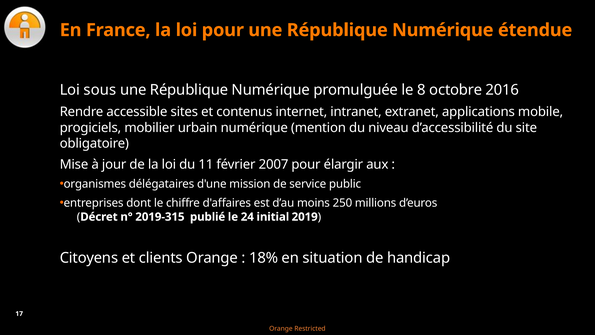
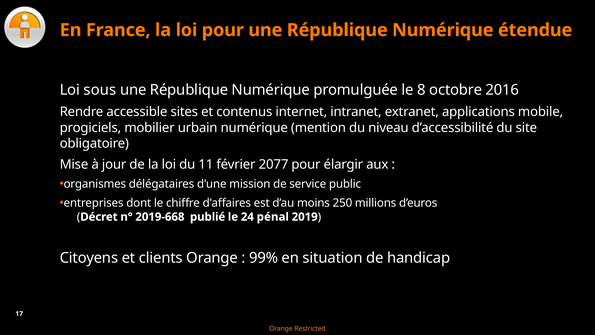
2007: 2007 -> 2077
2019-315: 2019-315 -> 2019-668
initial: initial -> pénal
18%: 18% -> 99%
